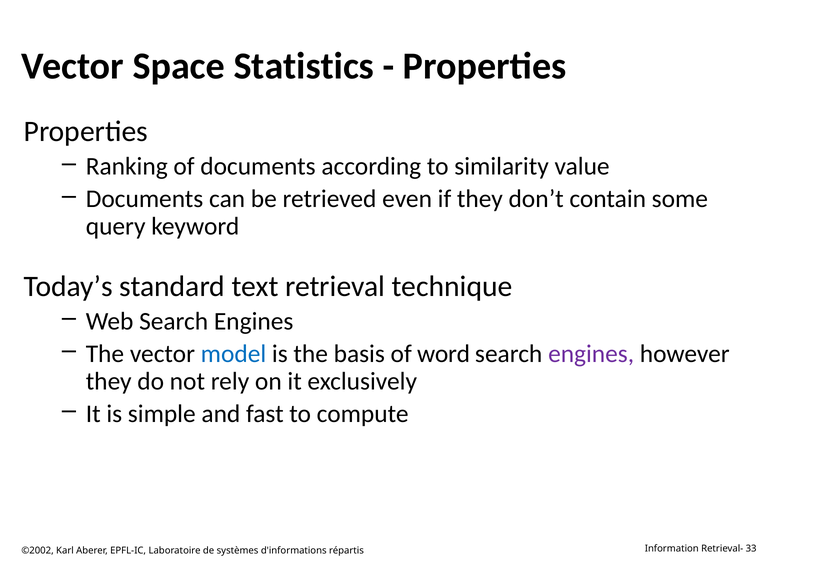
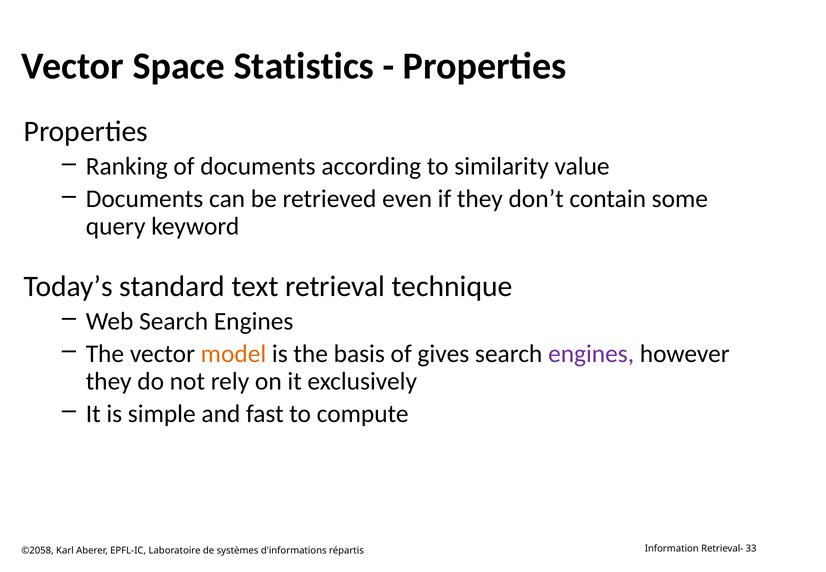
model colour: blue -> orange
word: word -> gives
©2002: ©2002 -> ©2058
